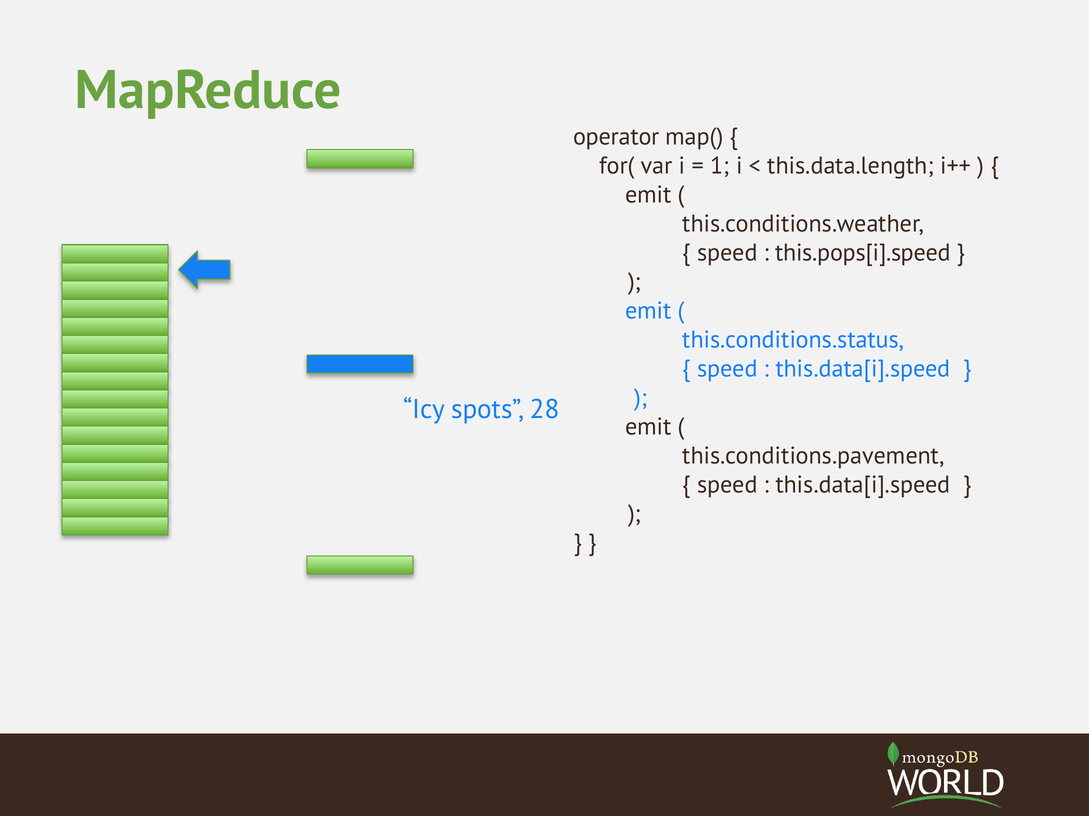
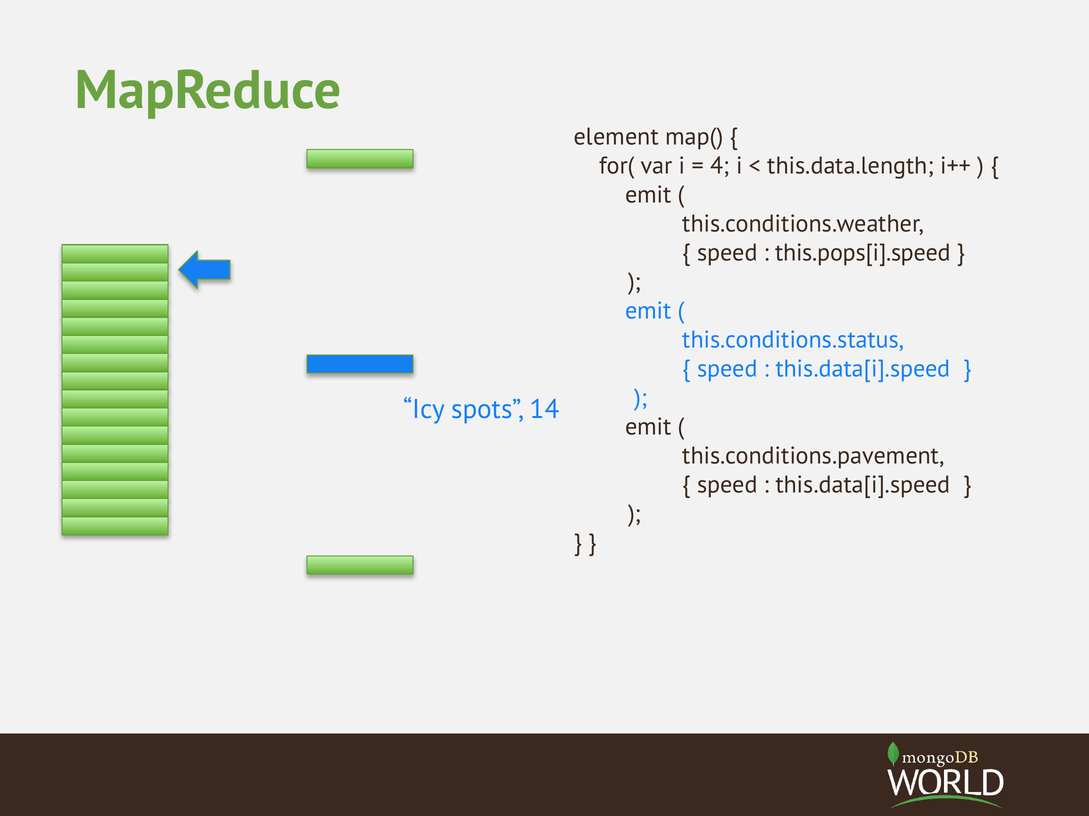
operator: operator -> element
1: 1 -> 4
28: 28 -> 14
